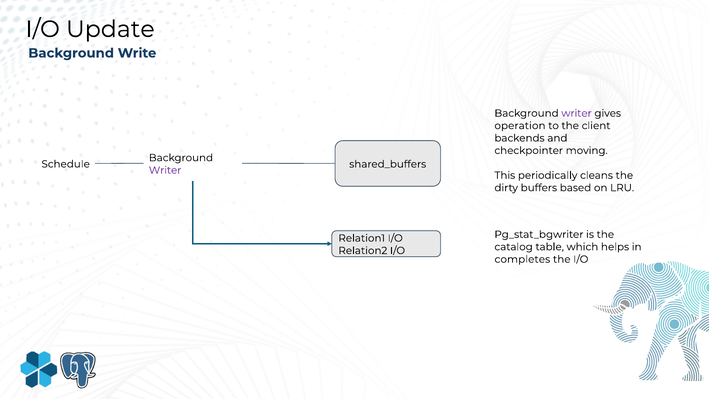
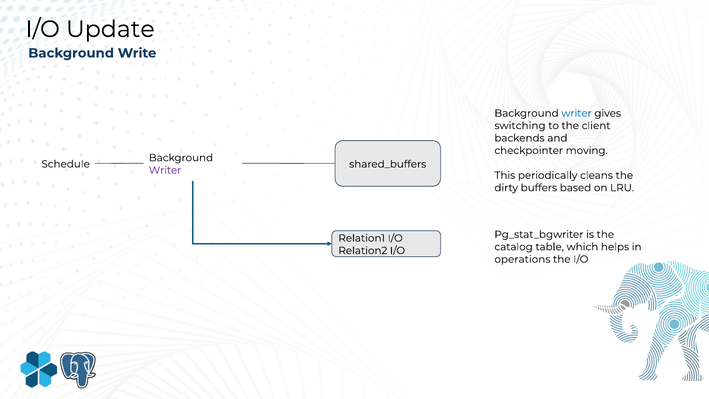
writer at (577, 113) colour: purple -> blue
operation: operation -> switching
completes: completes -> operations
